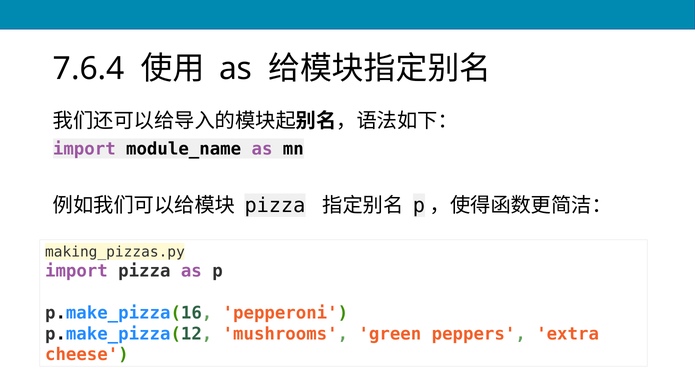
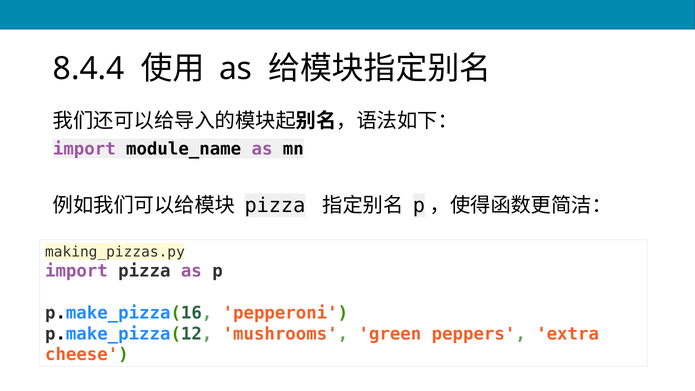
7.6.4: 7.6.4 -> 8.4.4
